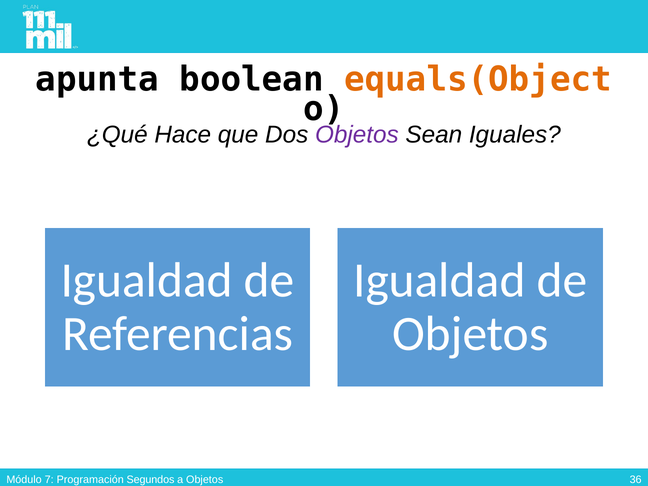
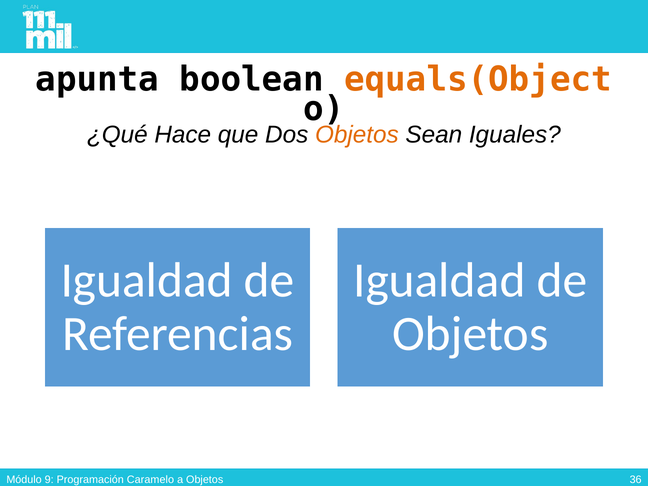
Objetos at (357, 135) colour: purple -> orange
7: 7 -> 9
Segundos: Segundos -> Caramelo
